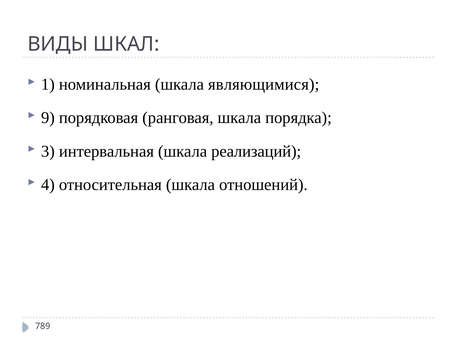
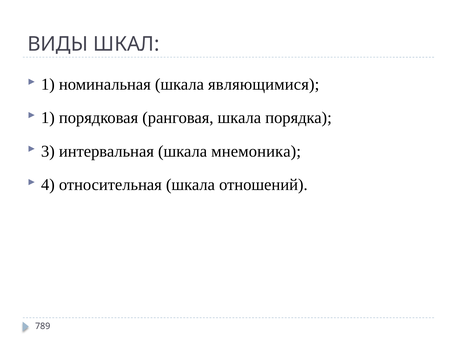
9 at (48, 118): 9 -> 1
реализаций: реализаций -> мнемоника
